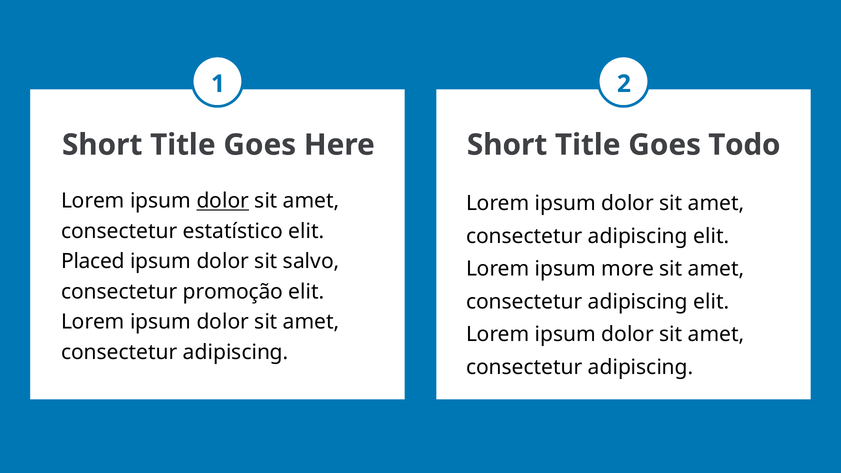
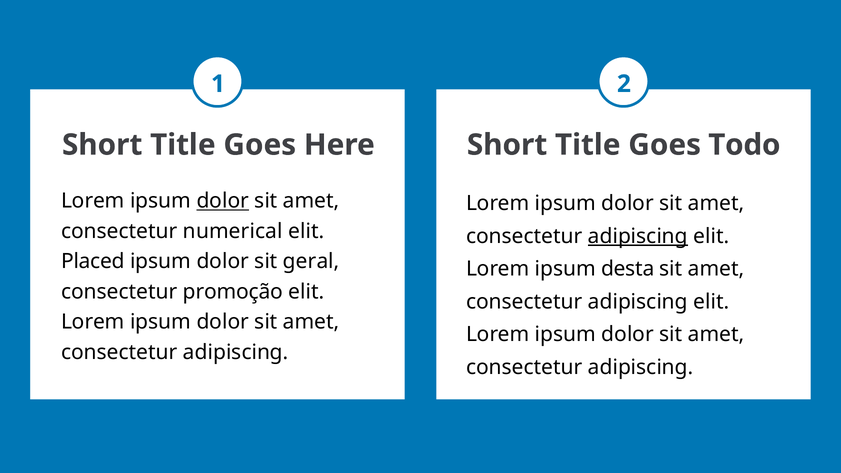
estatístico: estatístico -> numerical
adipiscing at (638, 236) underline: none -> present
salvo: salvo -> geral
more: more -> desta
